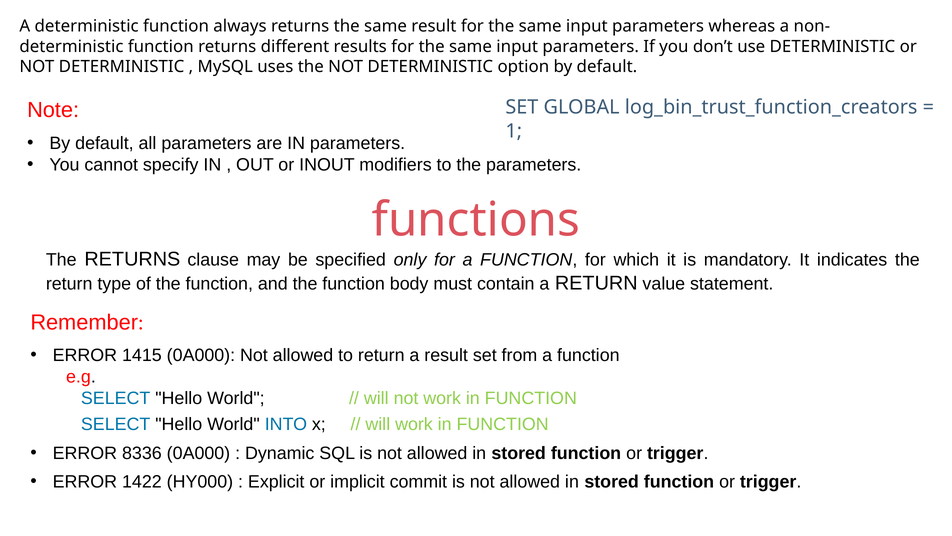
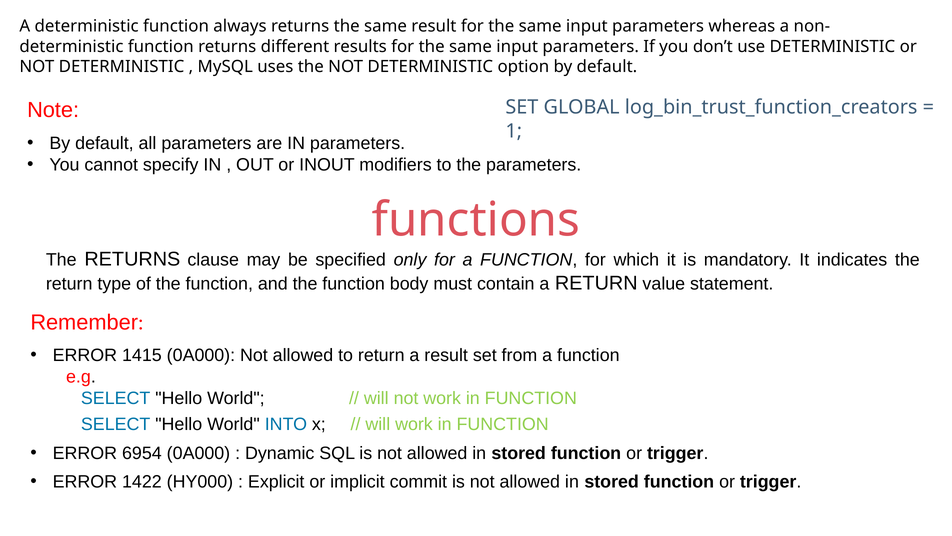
8336: 8336 -> 6954
